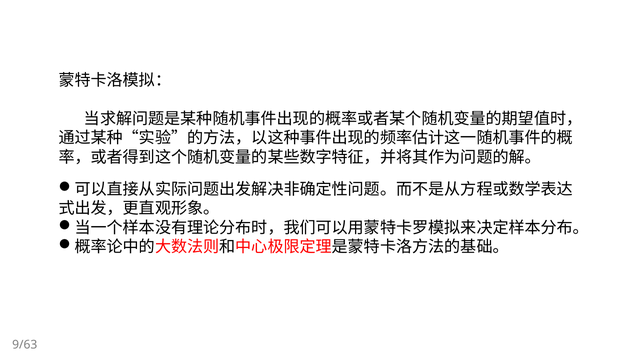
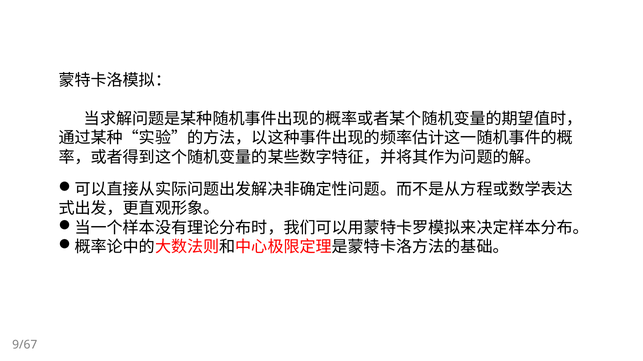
9/63: 9/63 -> 9/67
